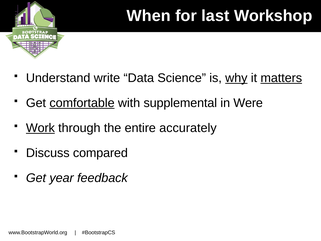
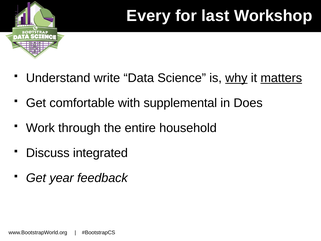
When: When -> Every
comfortable underline: present -> none
Were: Were -> Does
Work underline: present -> none
accurately: accurately -> household
compared: compared -> integrated
